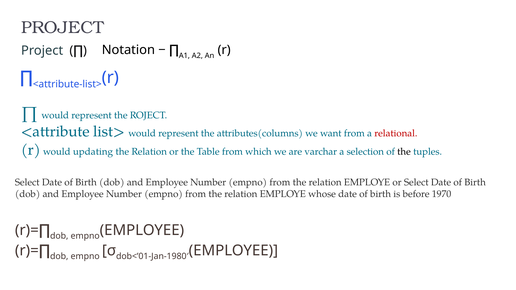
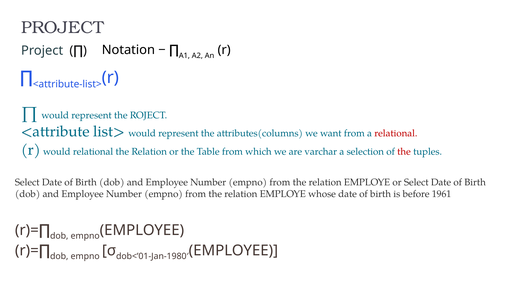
would updating: updating -> relational
the at (404, 152) colour: black -> red
1970: 1970 -> 1961
